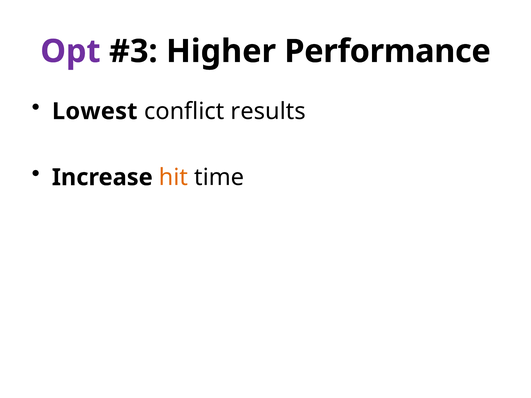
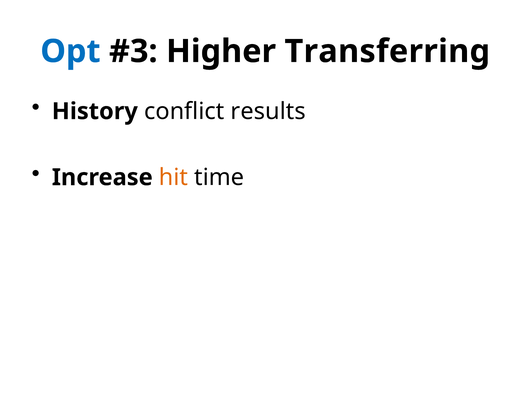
Opt colour: purple -> blue
Performance: Performance -> Transferring
Lowest: Lowest -> History
